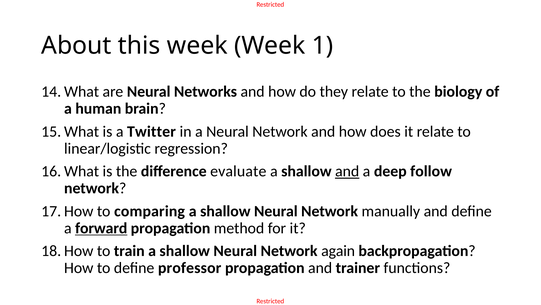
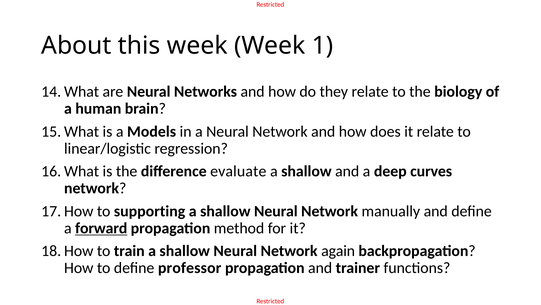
Twitter: Twitter -> Models
and at (347, 171) underline: present -> none
follow: follow -> curves
comparing: comparing -> supporting
